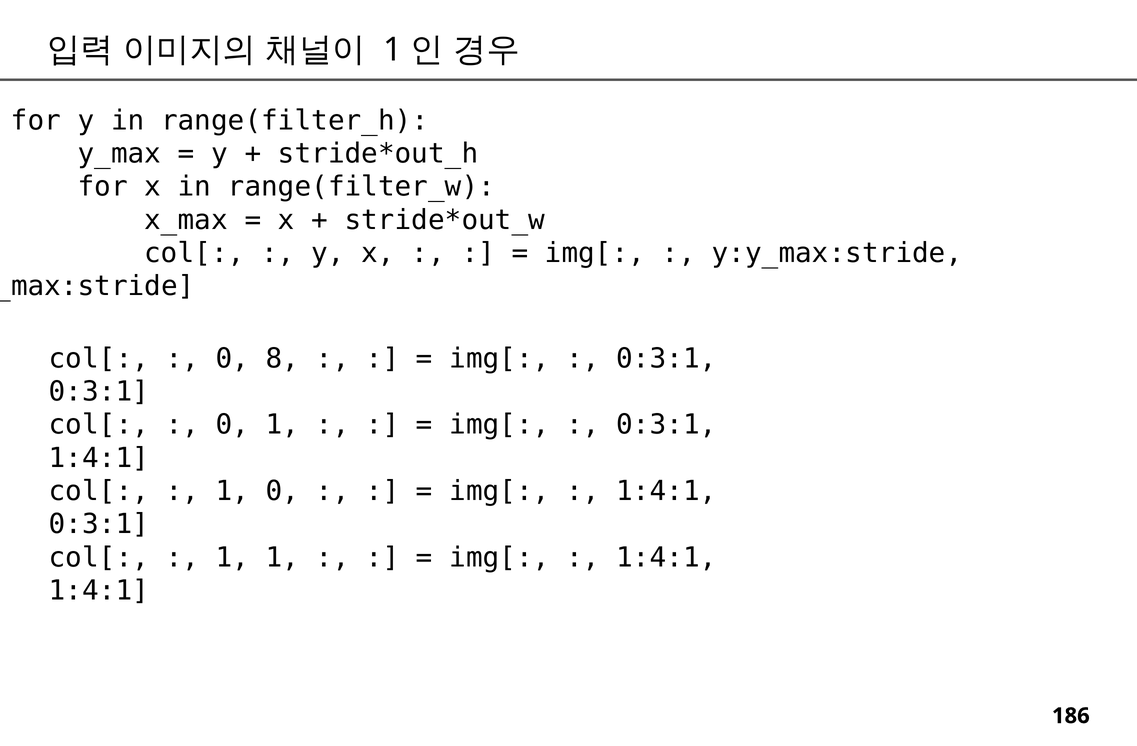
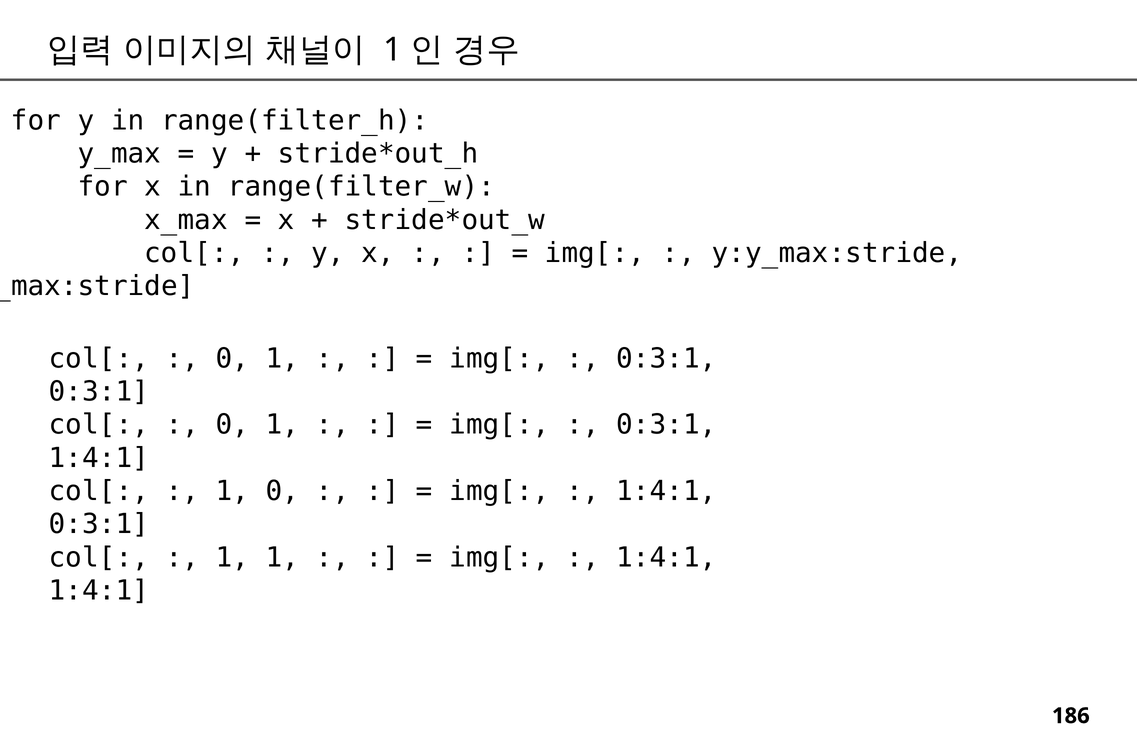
8 at (282, 359): 8 -> 1
